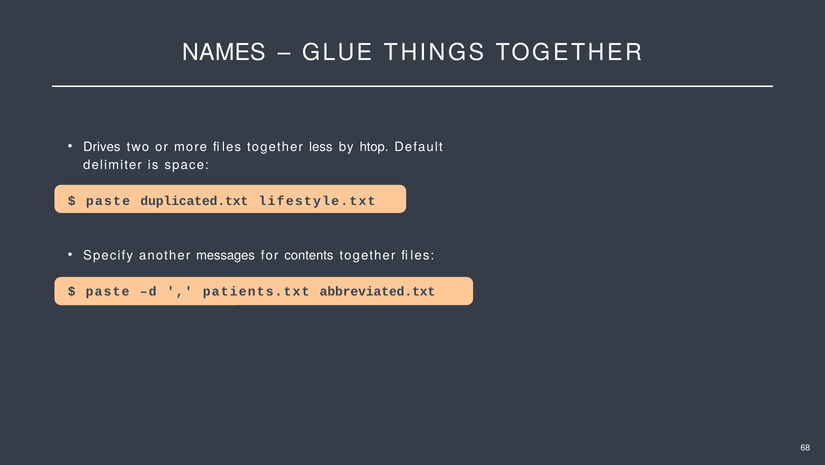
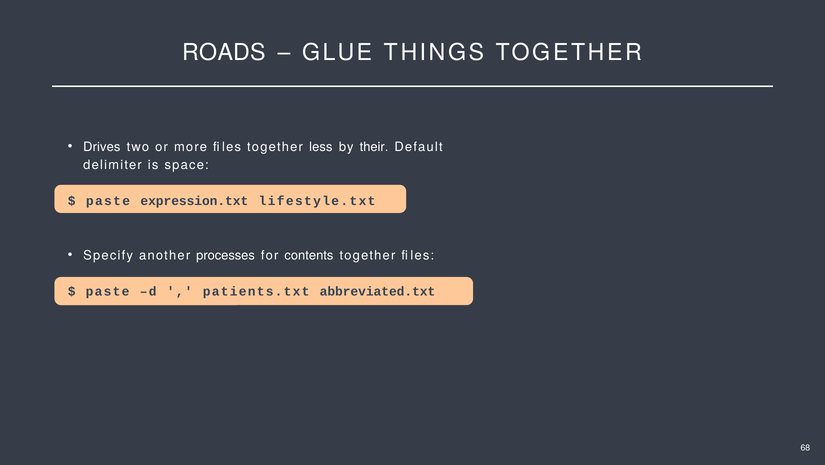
NAMES: NAMES -> ROADS
htop: htop -> their
duplicated.txt: duplicated.txt -> expression.txt
messages: messages -> processes
